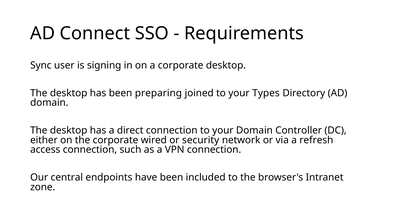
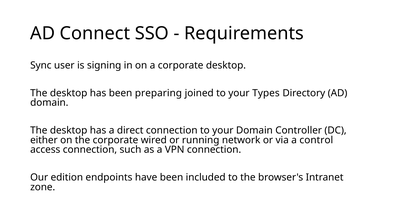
security: security -> running
refresh: refresh -> control
central: central -> edition
